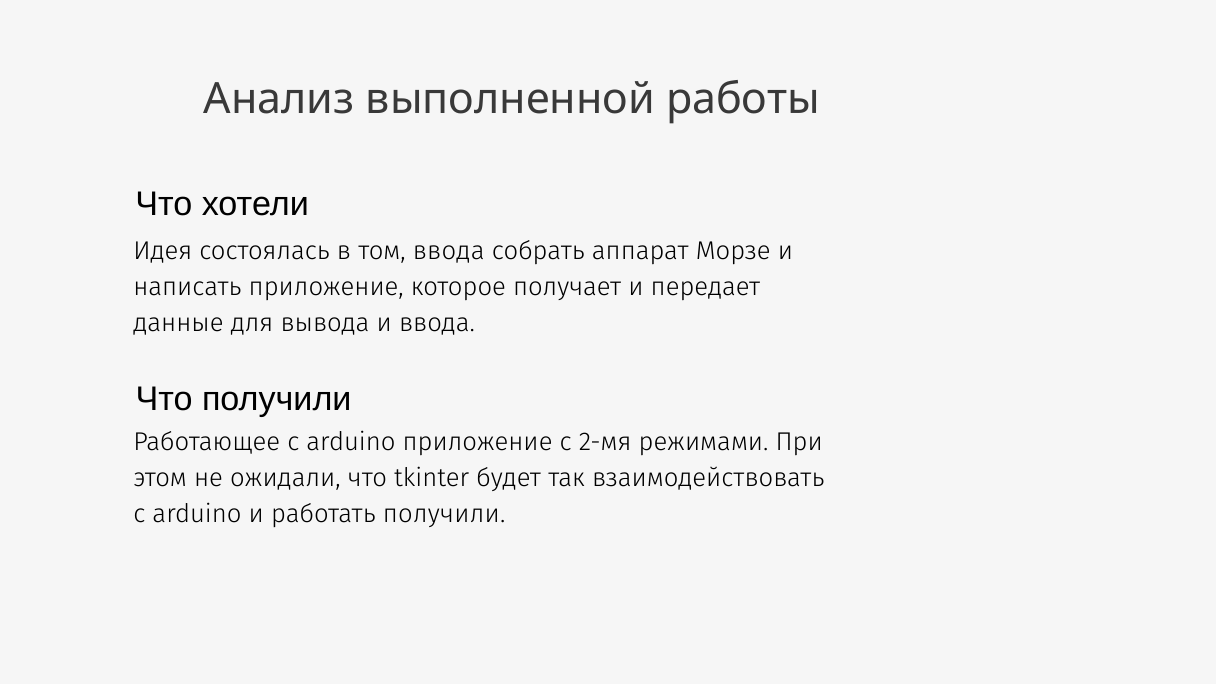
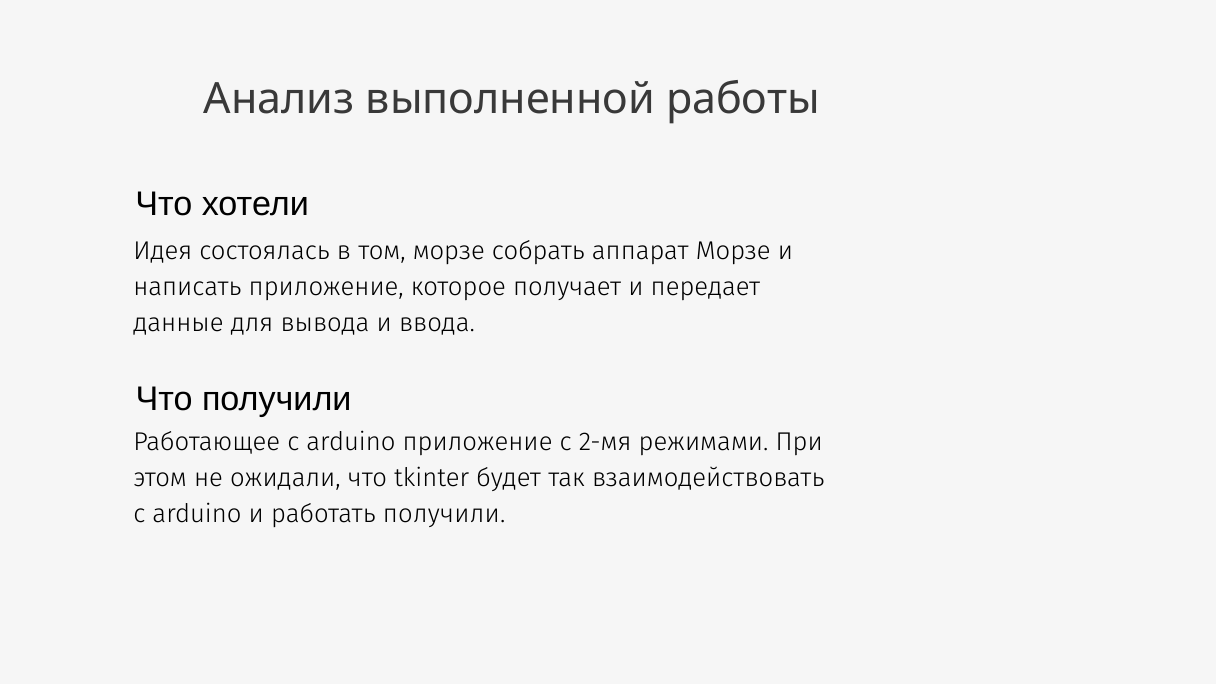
том ввода: ввода -> морзе
